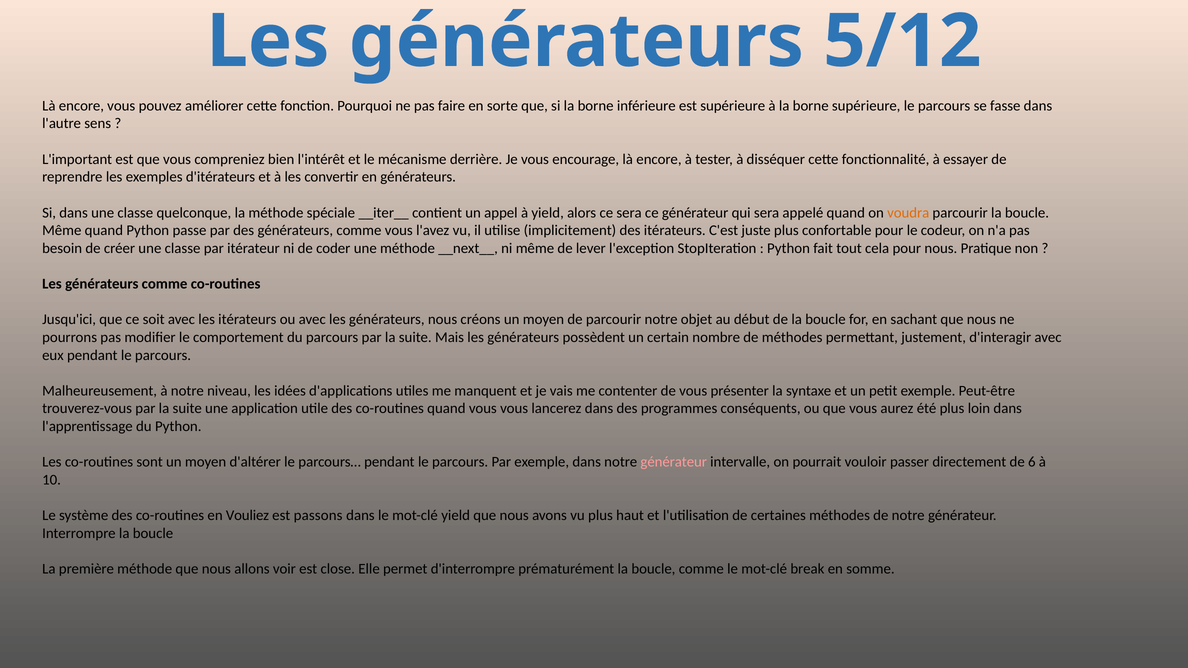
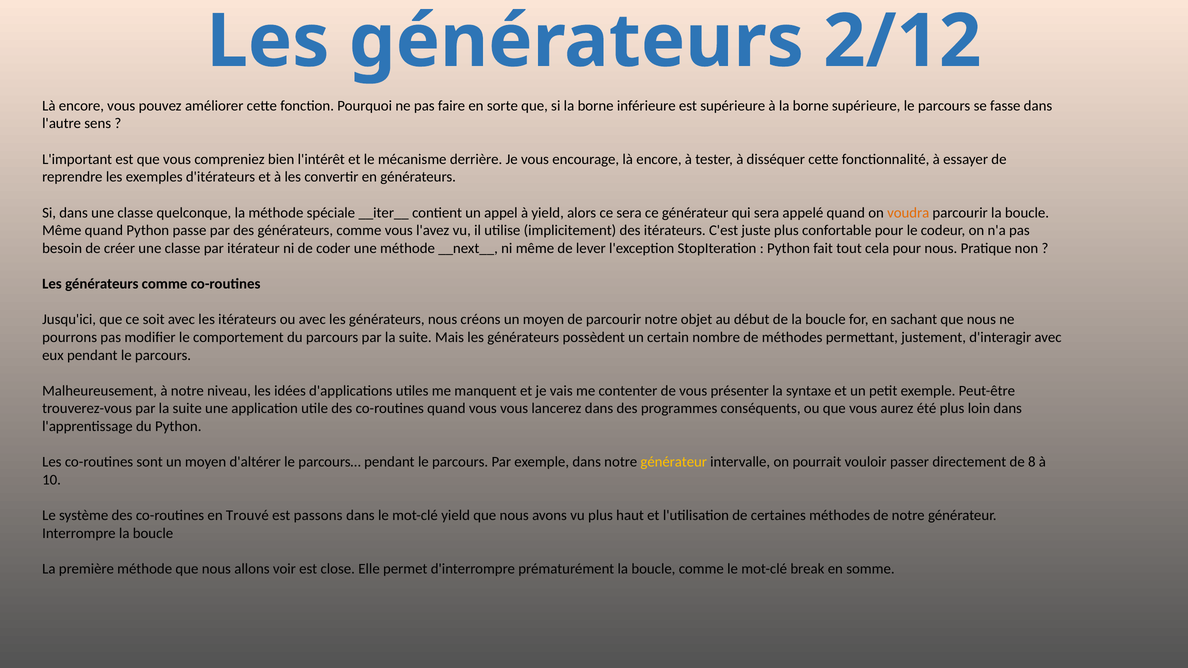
5/12: 5/12 -> 2/12
générateur at (674, 462) colour: pink -> yellow
6: 6 -> 8
Vouliez: Vouliez -> Trouvé
